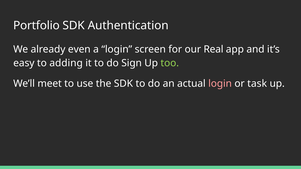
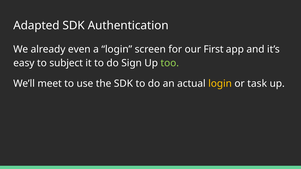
Portfolio: Portfolio -> Adapted
Real: Real -> First
adding: adding -> subject
login at (220, 84) colour: pink -> yellow
